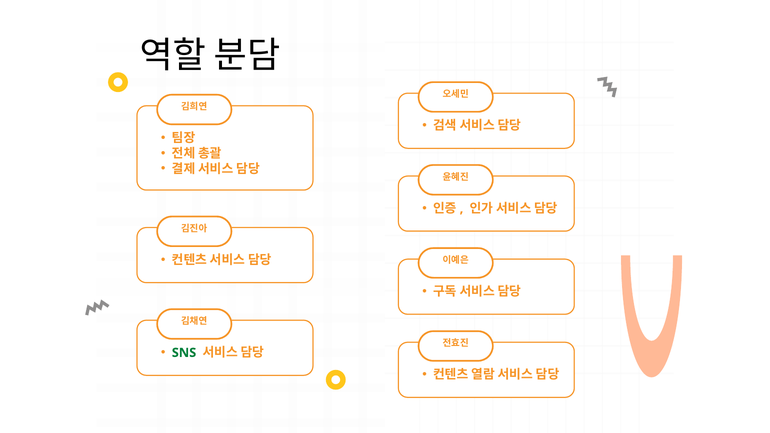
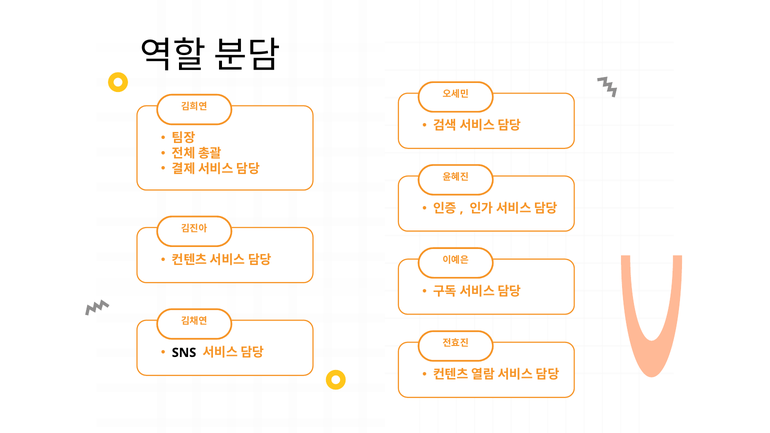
SNS colour: green -> black
